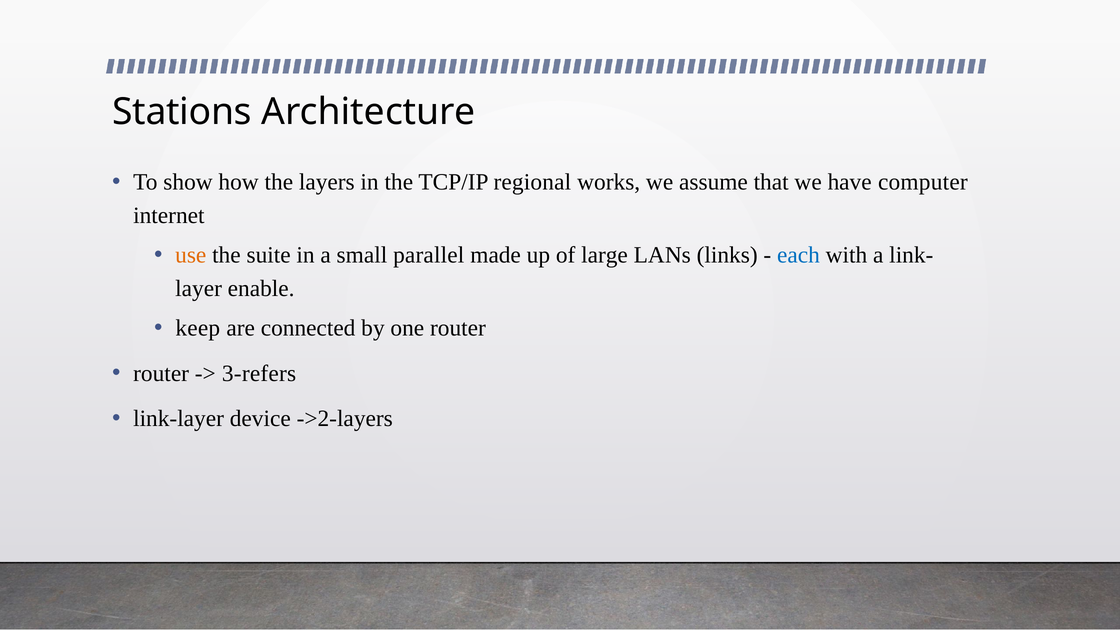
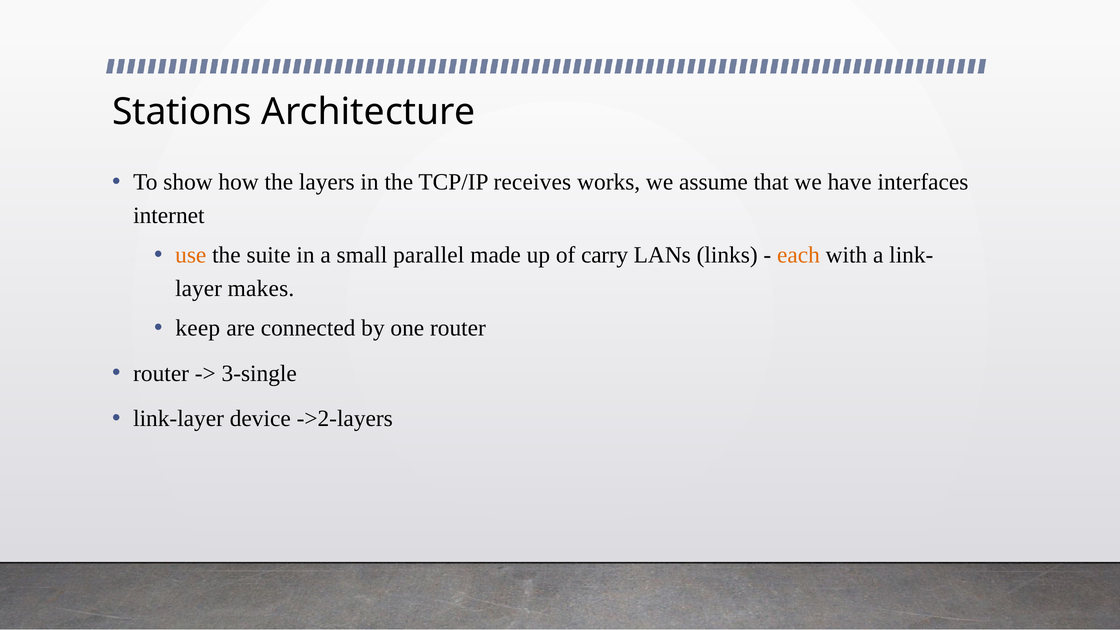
regional: regional -> receives
computer: computer -> interfaces
large: large -> carry
each colour: blue -> orange
enable: enable -> makes
3-refers: 3-refers -> 3-single
